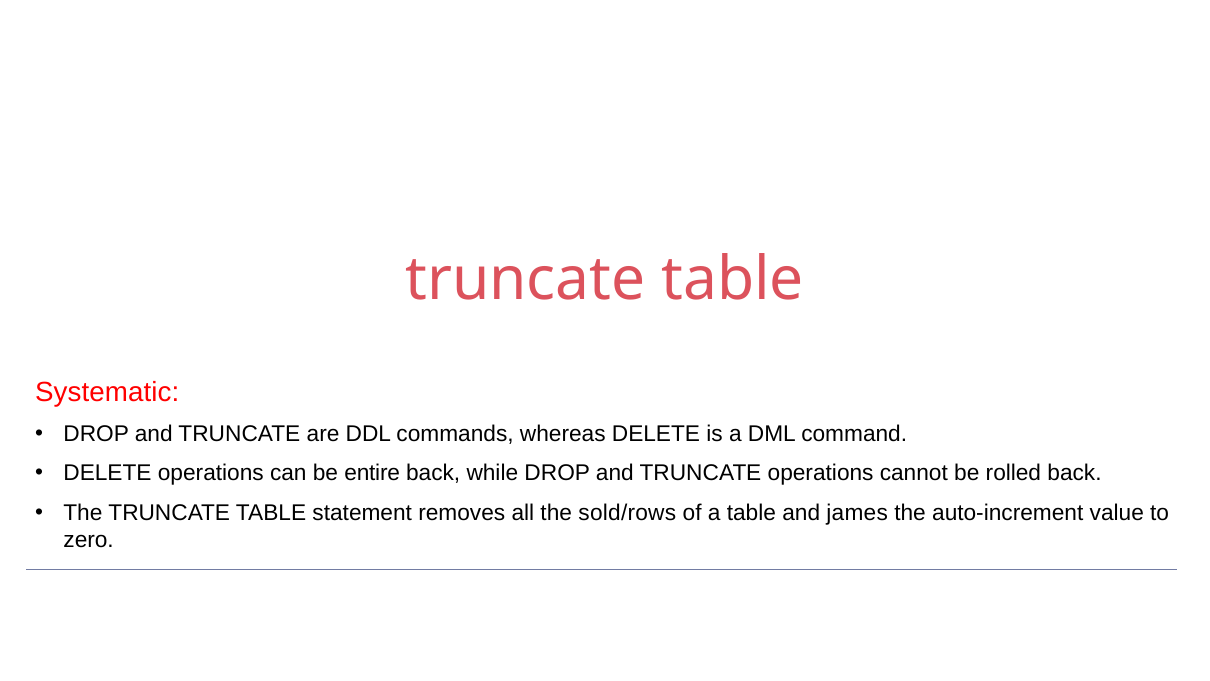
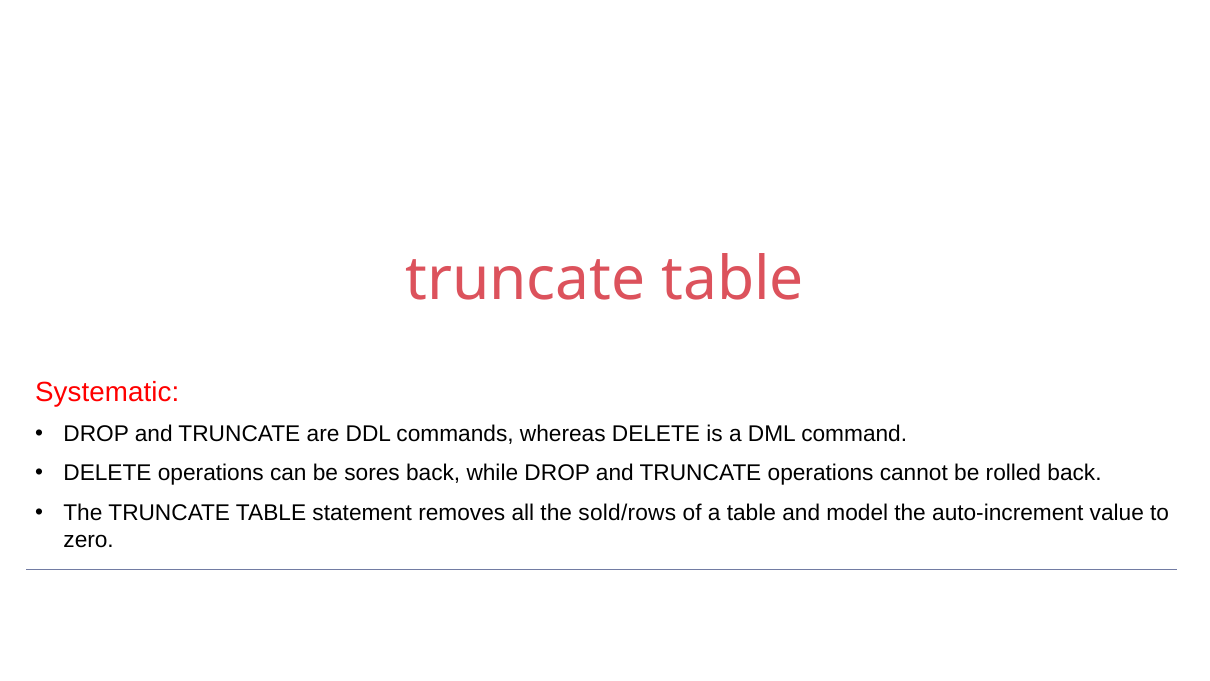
entire: entire -> sores
james: james -> model
